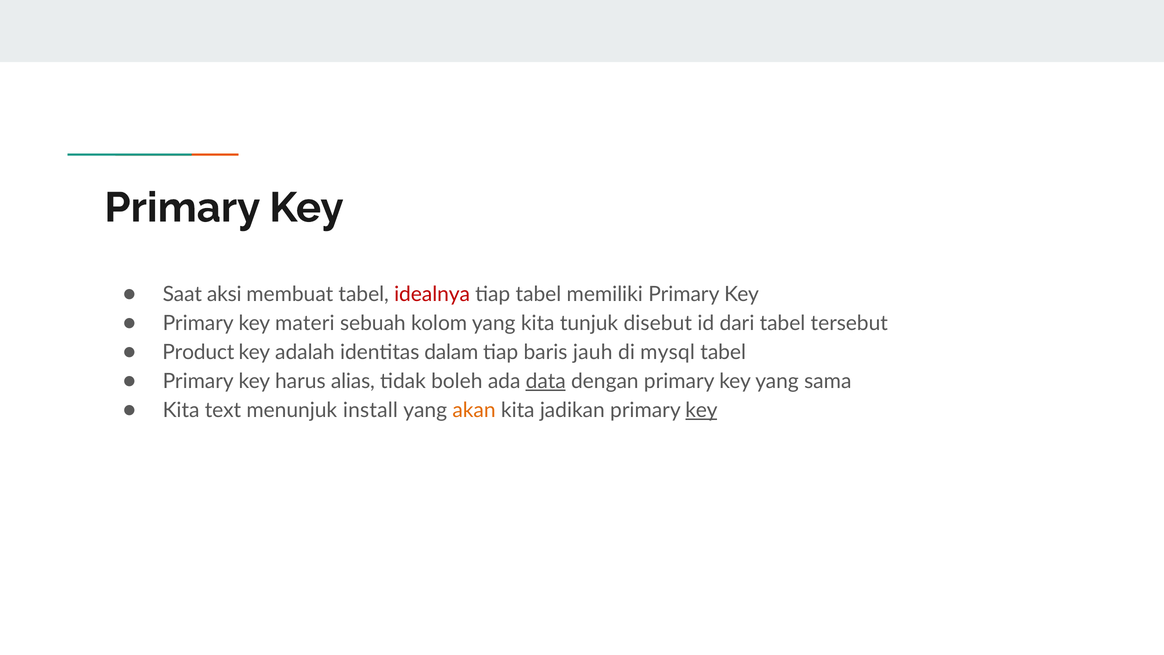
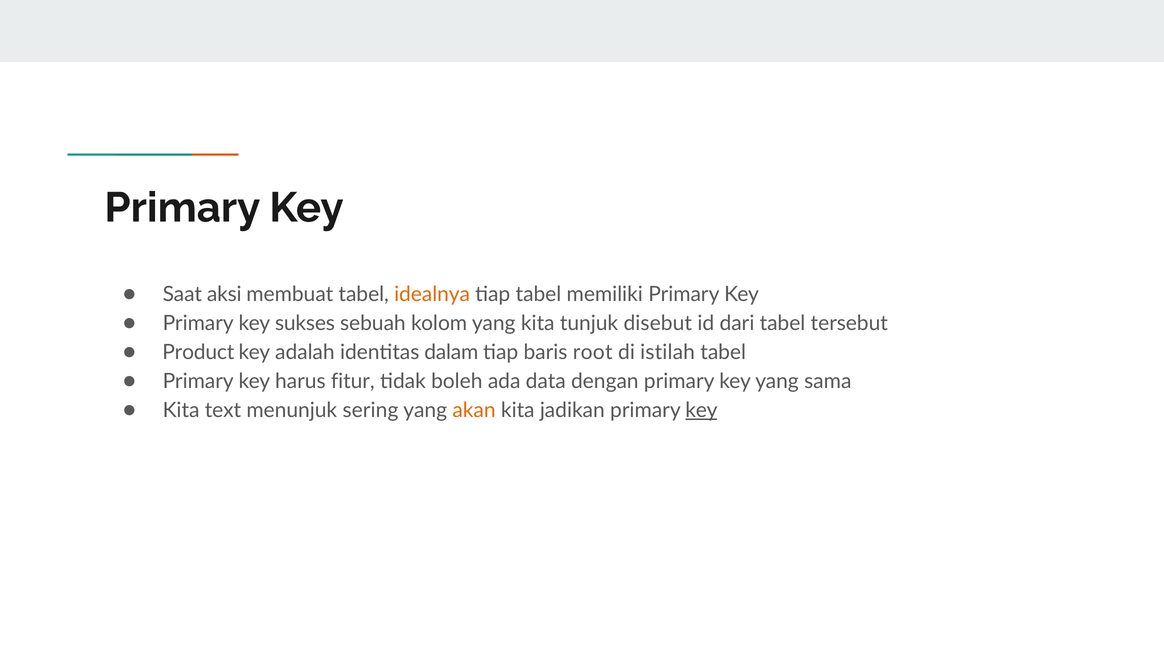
idealnya colour: red -> orange
materi: materi -> sukses
jauh: jauh -> root
mysql: mysql -> istilah
alias: alias -> fitur
data underline: present -> none
install: install -> sering
